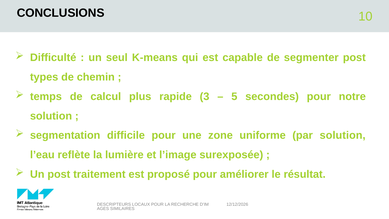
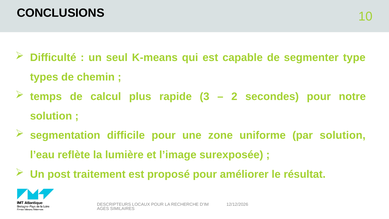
segmenter post: post -> type
5: 5 -> 2
